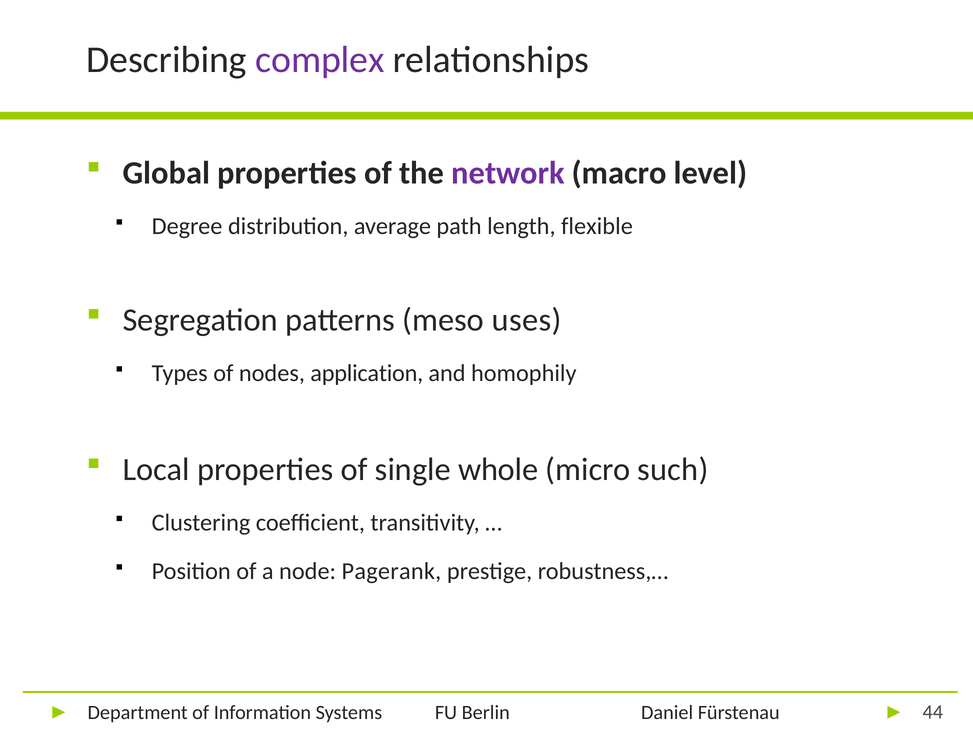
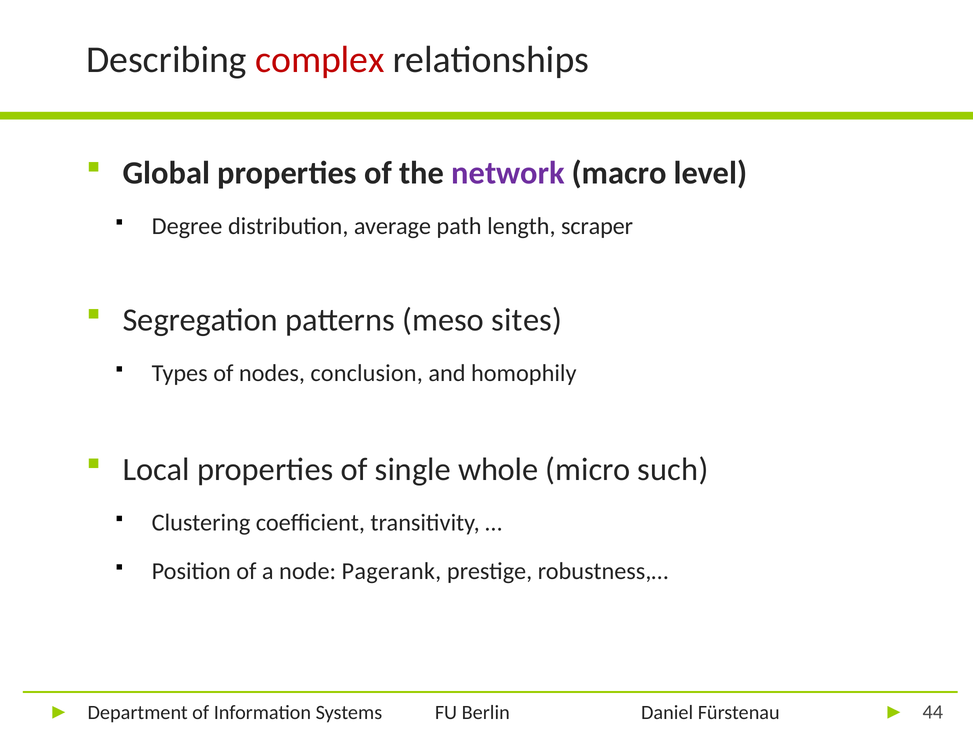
complex colour: purple -> red
flexible: flexible -> scraper
uses: uses -> sites
application: application -> conclusion
